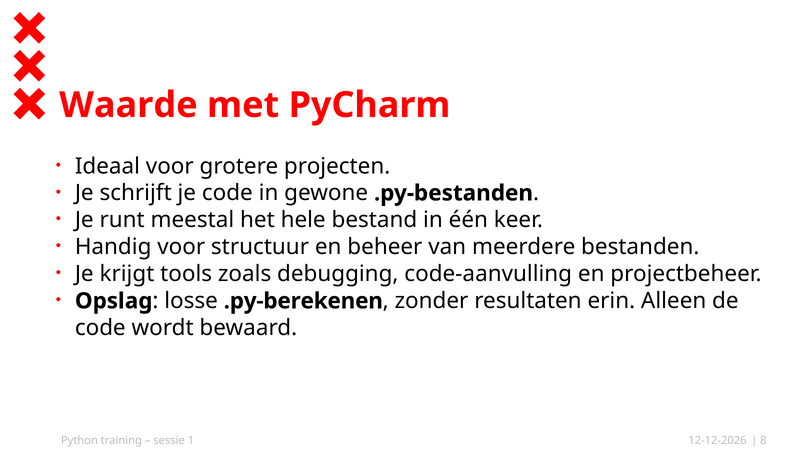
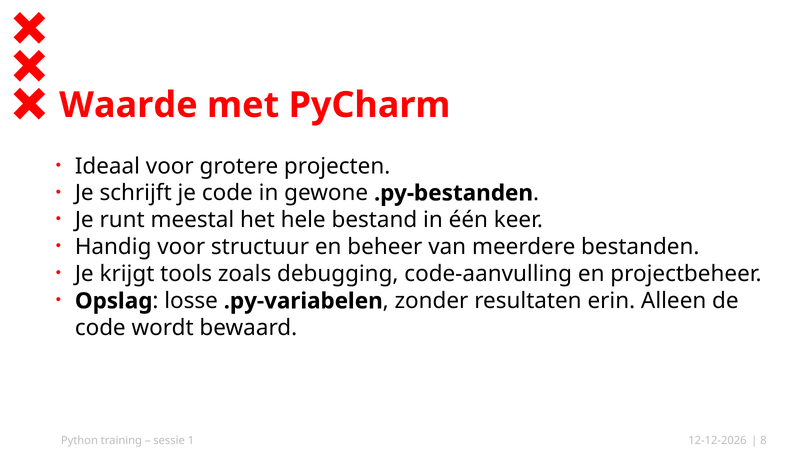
.py-berekenen: .py-berekenen -> .py-variabelen
